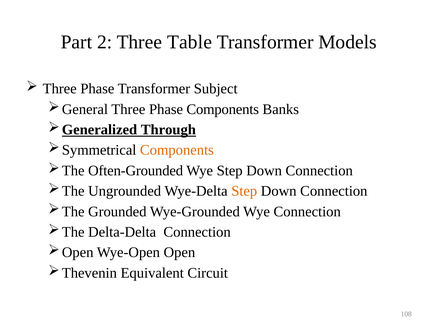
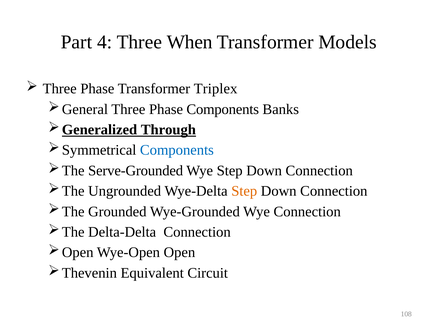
2: 2 -> 4
Table: Table -> When
Subject: Subject -> Triplex
Components at (177, 150) colour: orange -> blue
Often-Grounded: Often-Grounded -> Serve-Grounded
